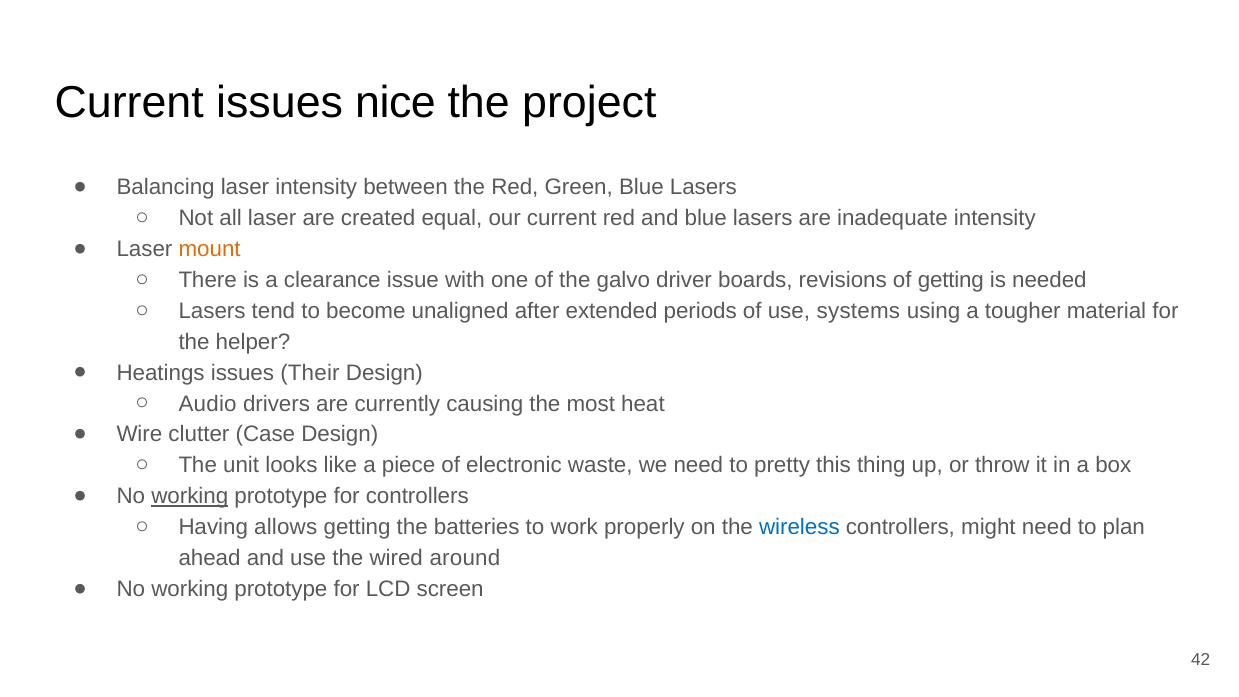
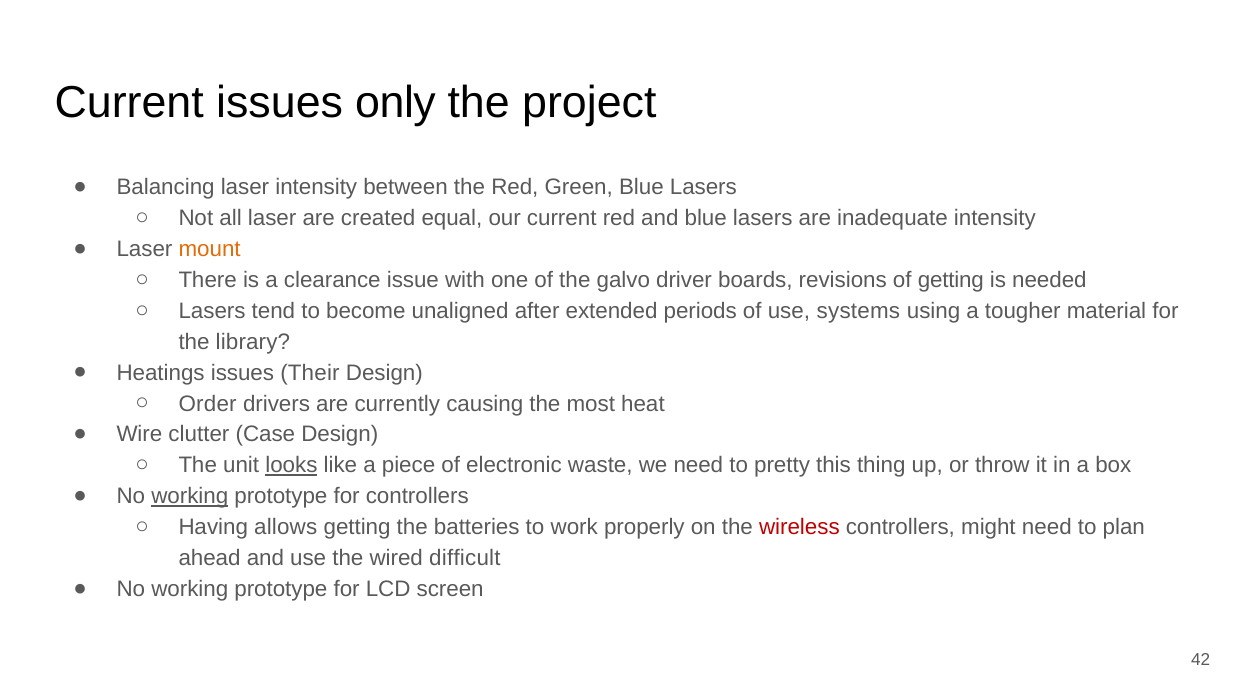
nice: nice -> only
helper: helper -> library
Audio: Audio -> Order
looks underline: none -> present
wireless colour: blue -> red
around: around -> difficult
